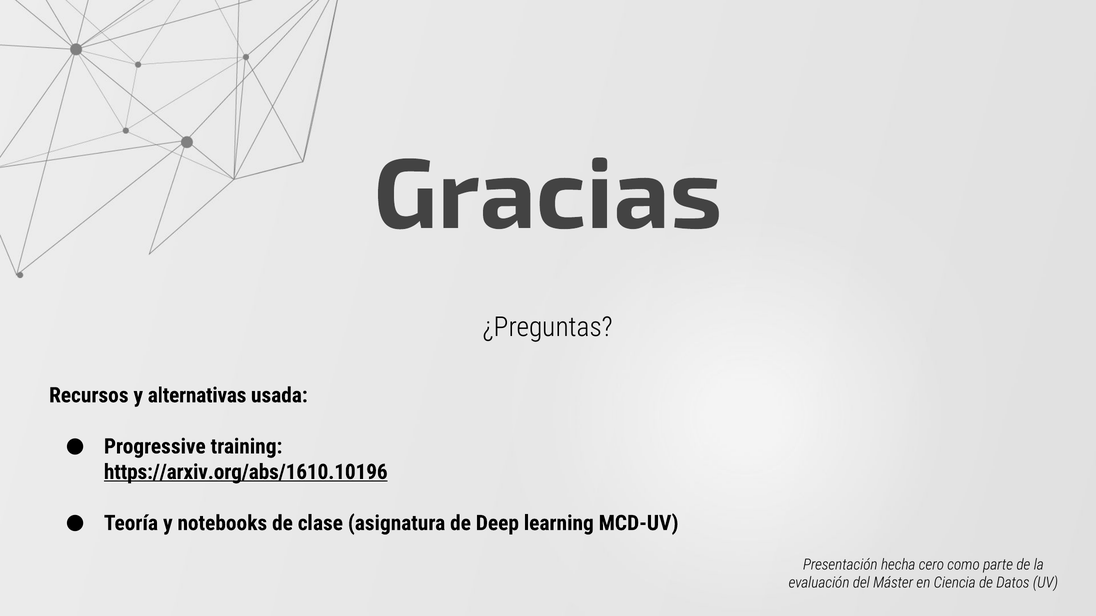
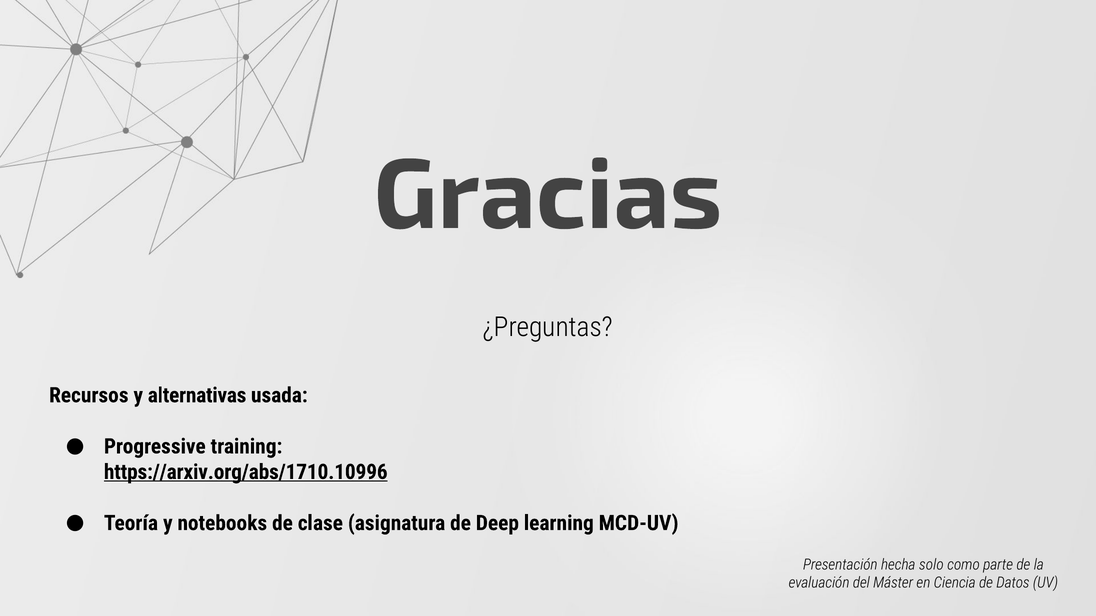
https://arxiv.org/abs/1610.10196: https://arxiv.org/abs/1610.10196 -> https://arxiv.org/abs/1710.10996
cero: cero -> solo
